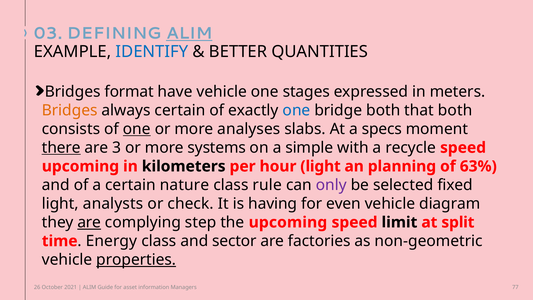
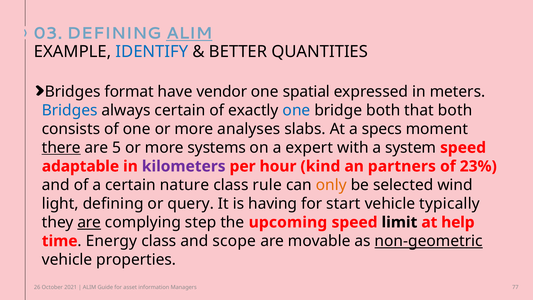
have vehicle: vehicle -> vendor
stages: stages -> spatial
Bridges at (70, 110) colour: orange -> blue
one at (137, 129) underline: present -> none
3: 3 -> 5
simple: simple -> expert
recycle: recycle -> system
upcoming at (80, 166): upcoming -> adaptable
kilometers colour: black -> purple
hour light: light -> kind
planning: planning -> partners
63%: 63% -> 23%
only colour: purple -> orange
fixed: fixed -> wind
light analysts: analysts -> defining
check: check -> query
even: even -> start
diagram: diagram -> typically
split: split -> help
sector: sector -> scope
factories: factories -> movable
non-geometric underline: none -> present
properties underline: present -> none
